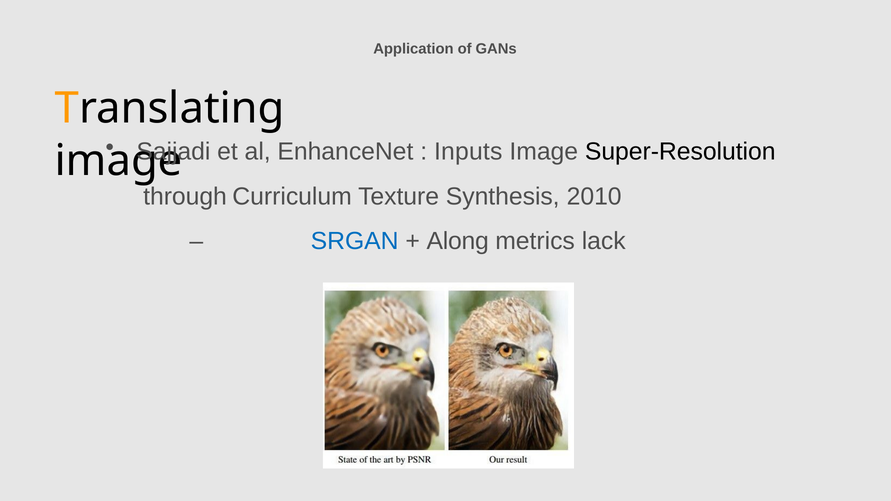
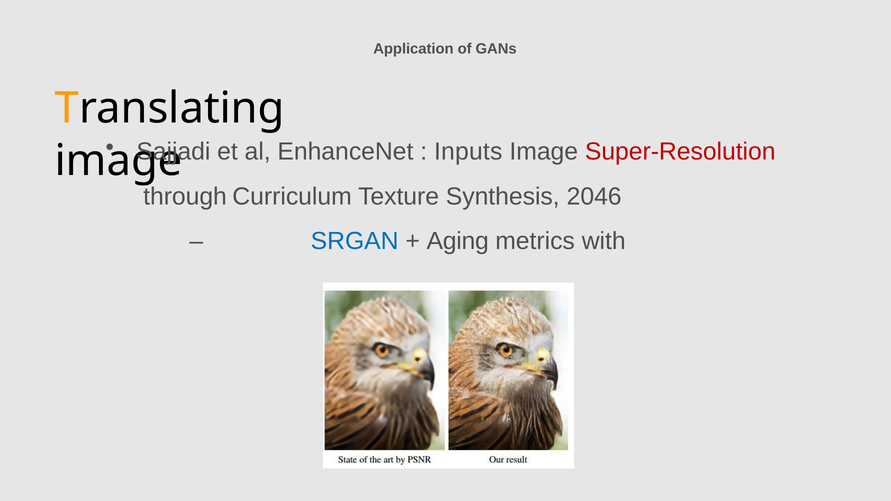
Super-Resolution colour: black -> red
2010: 2010 -> 2046
Along: Along -> Aging
lack: lack -> with
